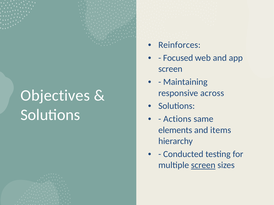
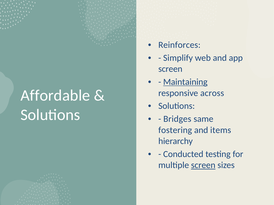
Focused: Focused -> Simplify
Maintaining underline: none -> present
Objectives: Objectives -> Affordable
Actions: Actions -> Bridges
elements: elements -> fostering
